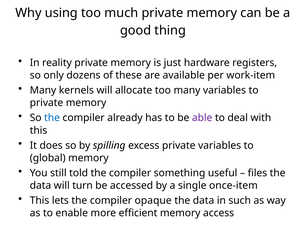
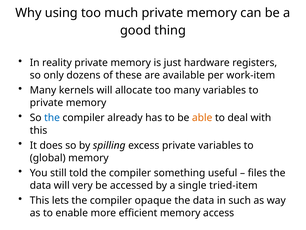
able colour: purple -> orange
turn: turn -> very
once-item: once-item -> tried-item
